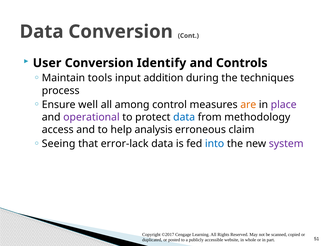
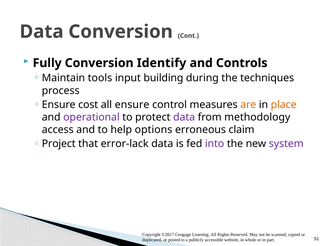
User: User -> Fully
addition: addition -> building
well: well -> cost
all among: among -> ensure
place colour: purple -> orange
data at (184, 117) colour: blue -> purple
analysis: analysis -> options
Seeing: Seeing -> Project
into colour: blue -> purple
